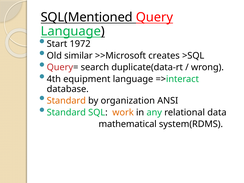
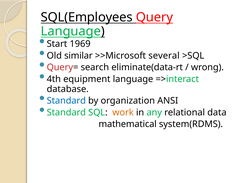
SQL(Mentioned: SQL(Mentioned -> SQL(Employees
1972: 1972 -> 1969
creates: creates -> several
duplicate(data-rt: duplicate(data-rt -> eliminate(data-rt
Standard at (66, 101) colour: orange -> blue
